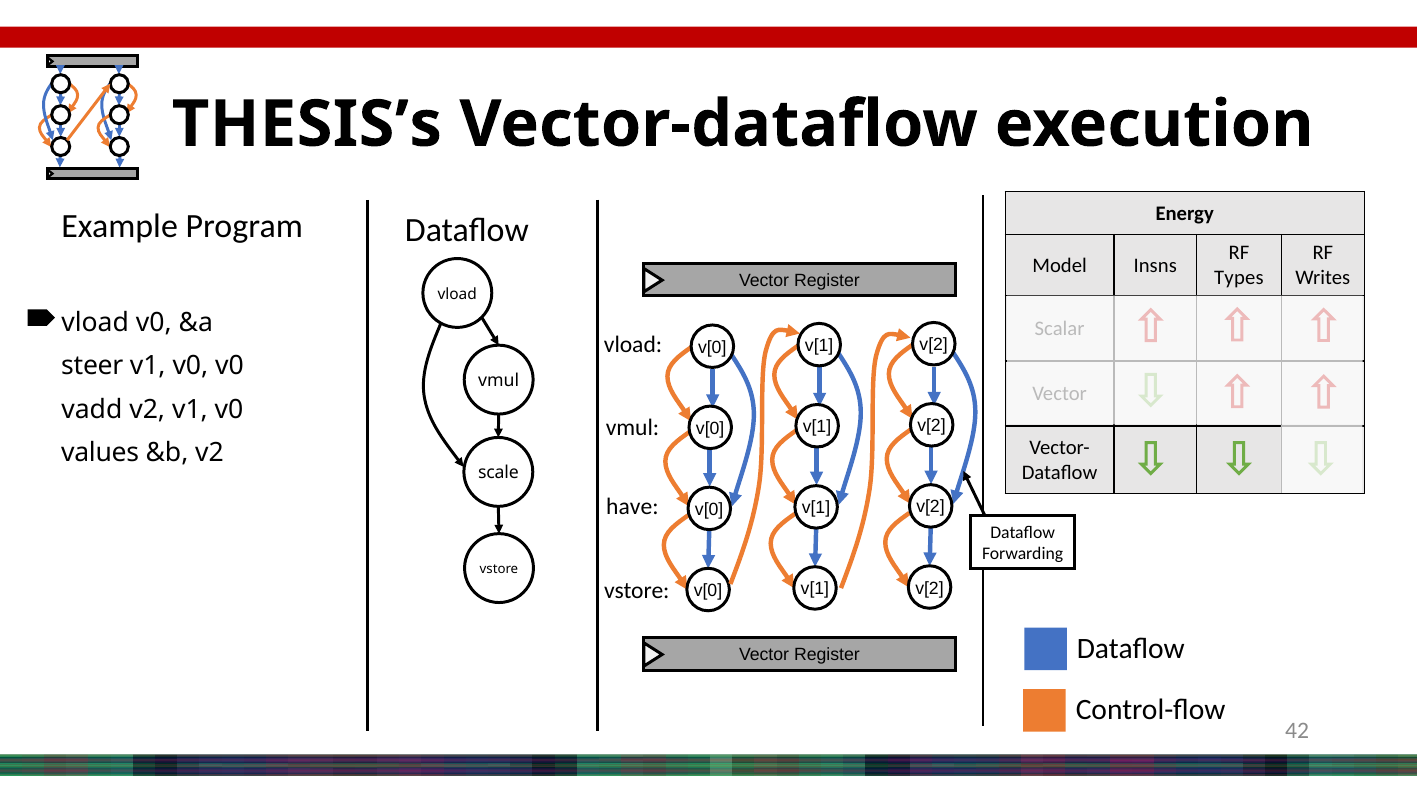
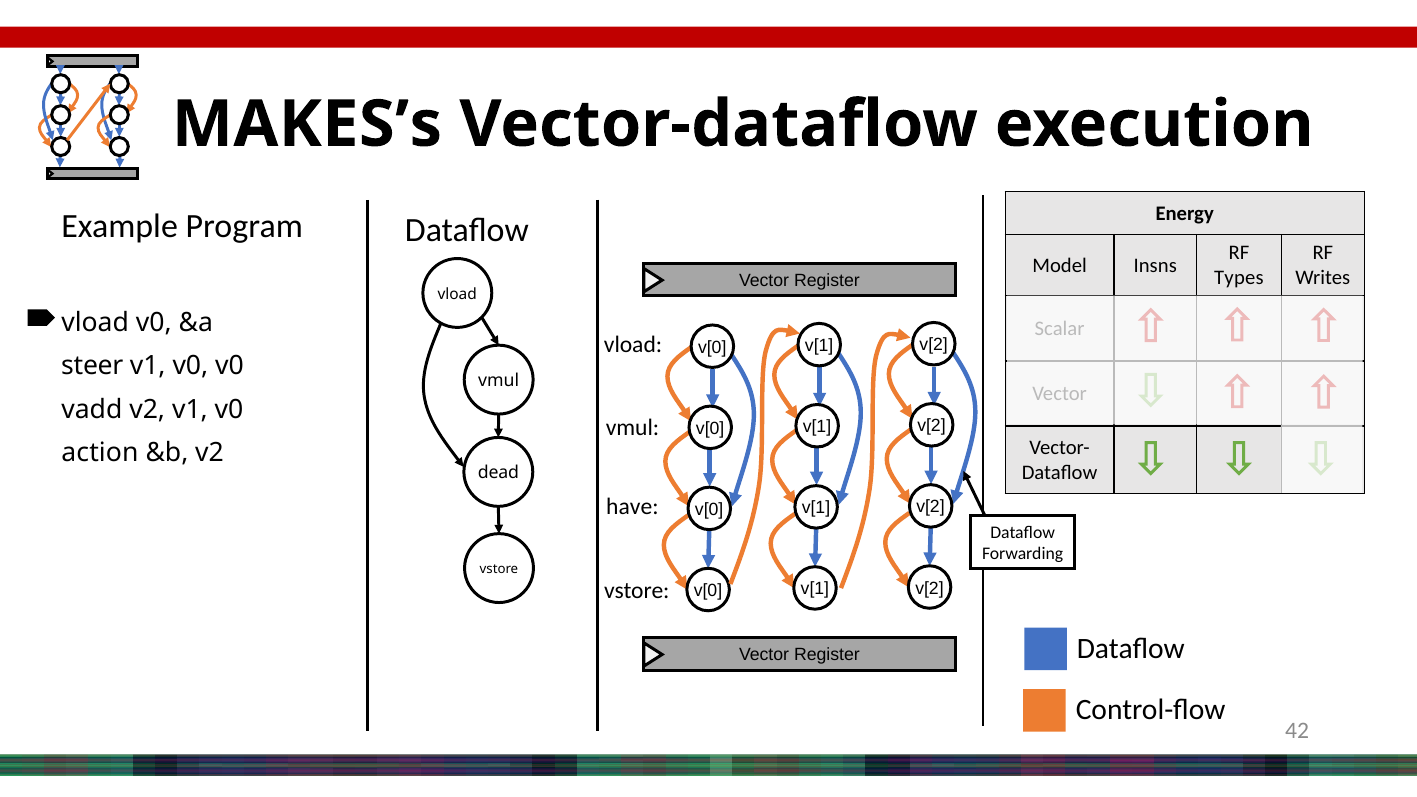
THESIS’s: THESIS’s -> MAKES’s
values: values -> action
scale: scale -> dead
